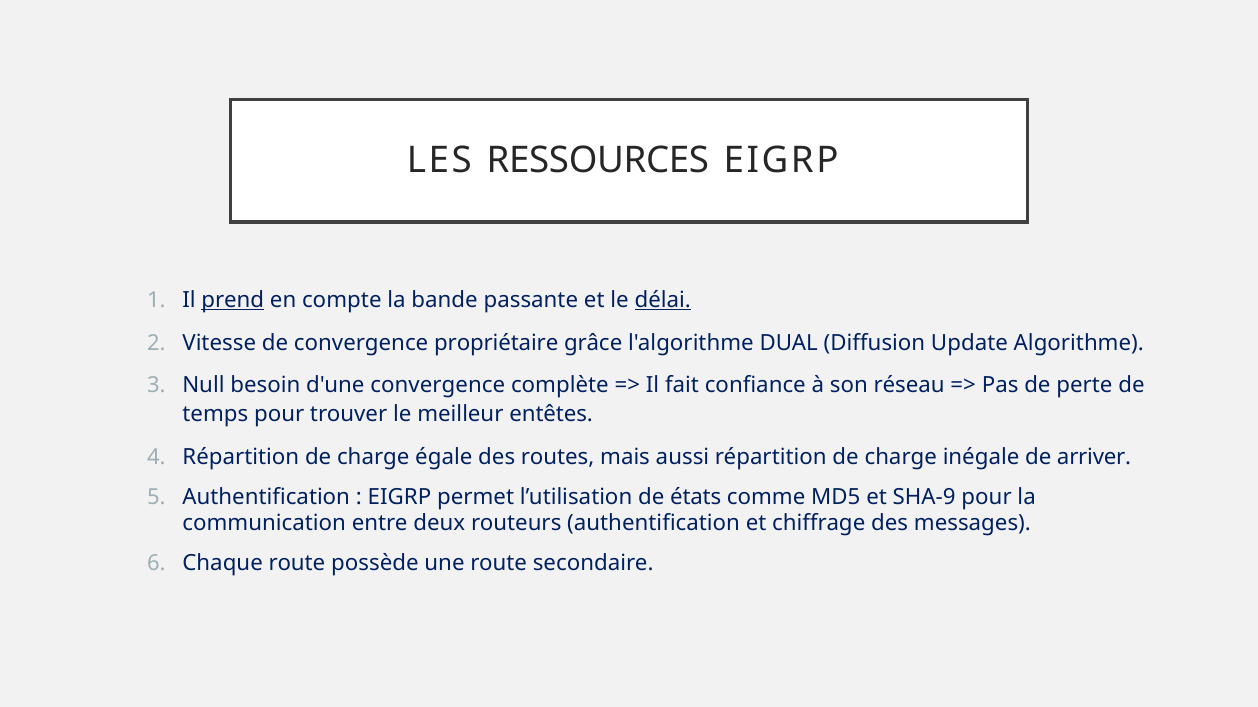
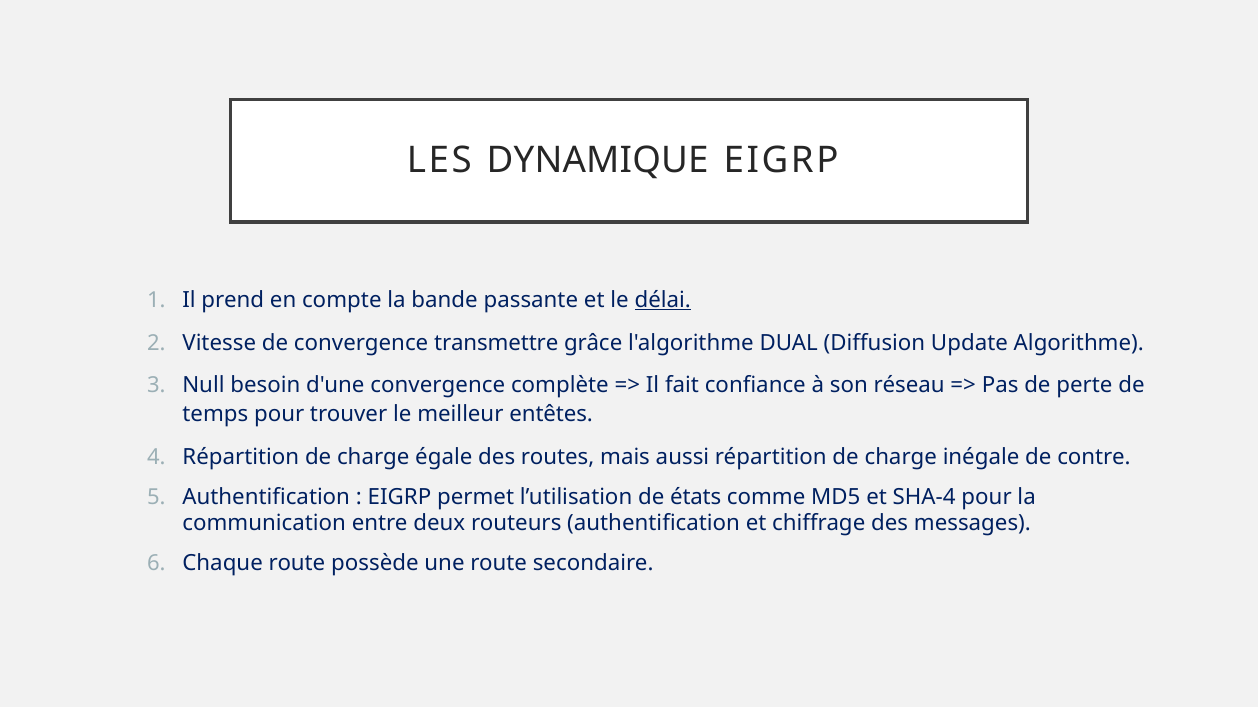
RESSOURCES: RESSOURCES -> DYNAMIQUE
prend underline: present -> none
propriétaire: propriétaire -> transmettre
arriver: arriver -> contre
SHA-9: SHA-9 -> SHA-4
